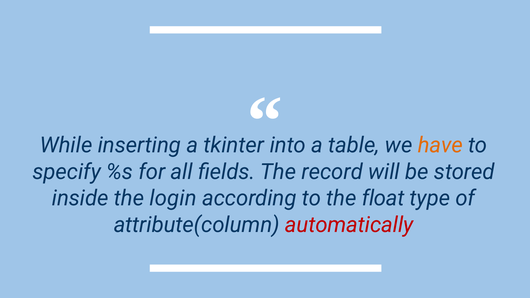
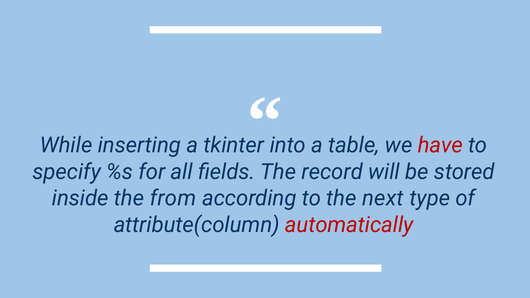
have colour: orange -> red
login: login -> from
float: float -> next
